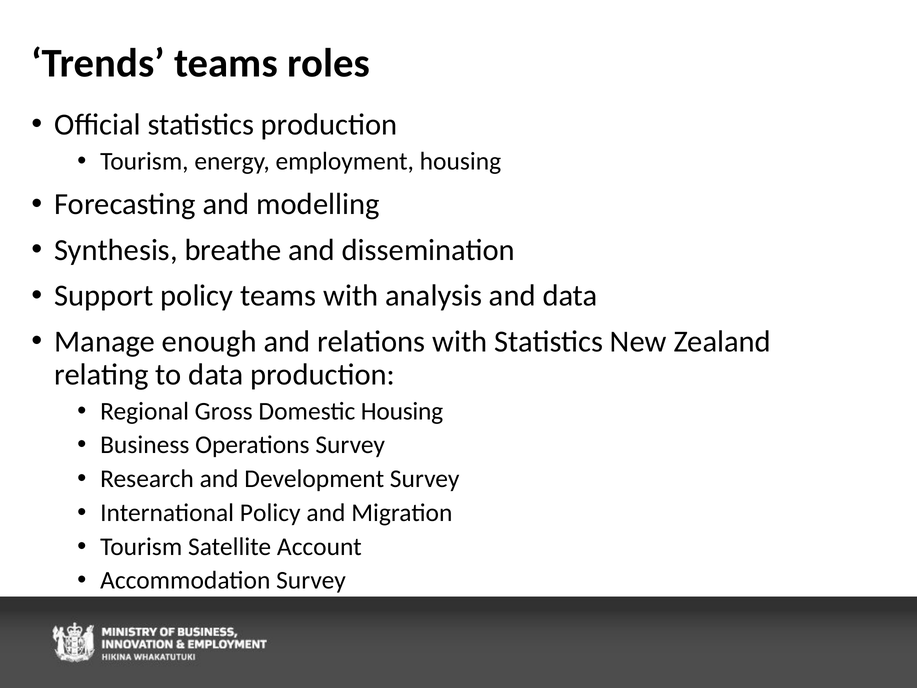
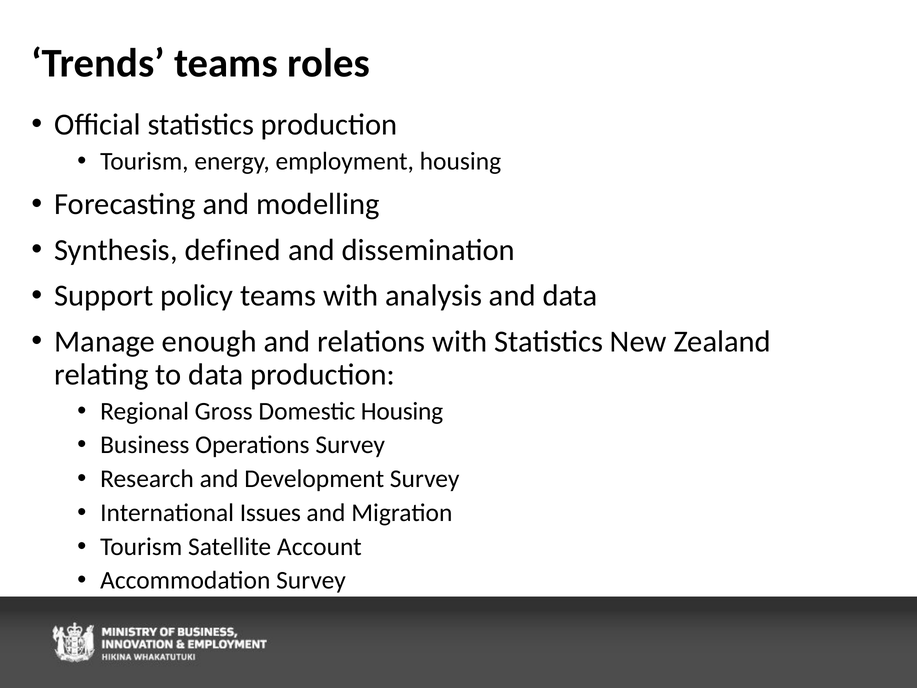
breathe: breathe -> defined
International Policy: Policy -> Issues
